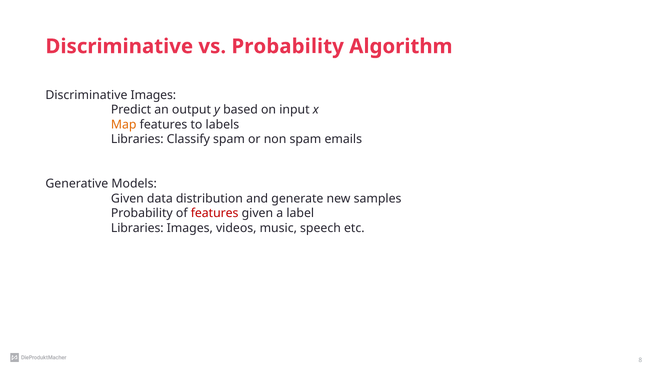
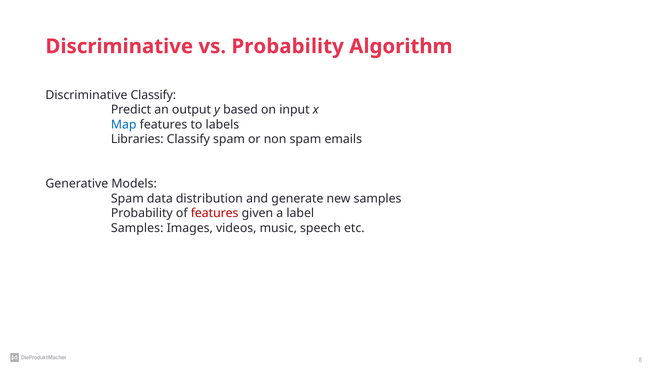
Discriminative Images: Images -> Classify
Map colour: orange -> blue
Given at (127, 198): Given -> Spam
Libraries at (137, 228): Libraries -> Samples
